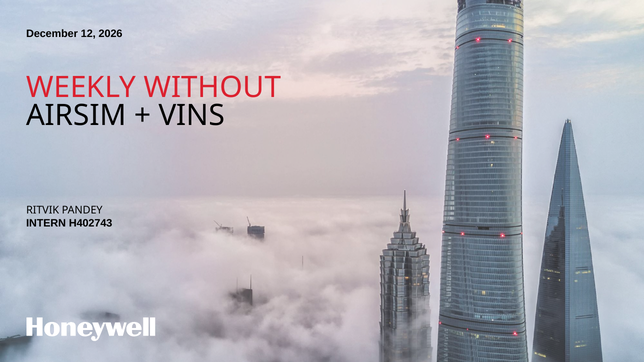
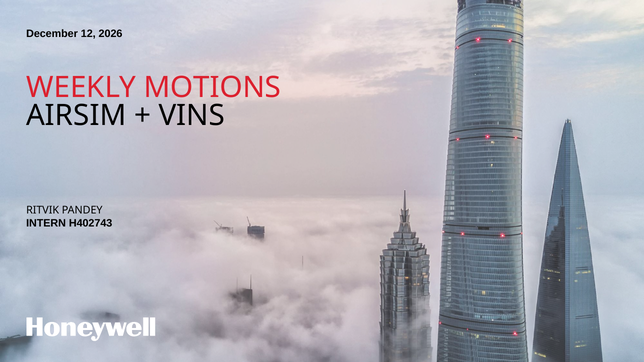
WITHOUT: WITHOUT -> MOTIONS
